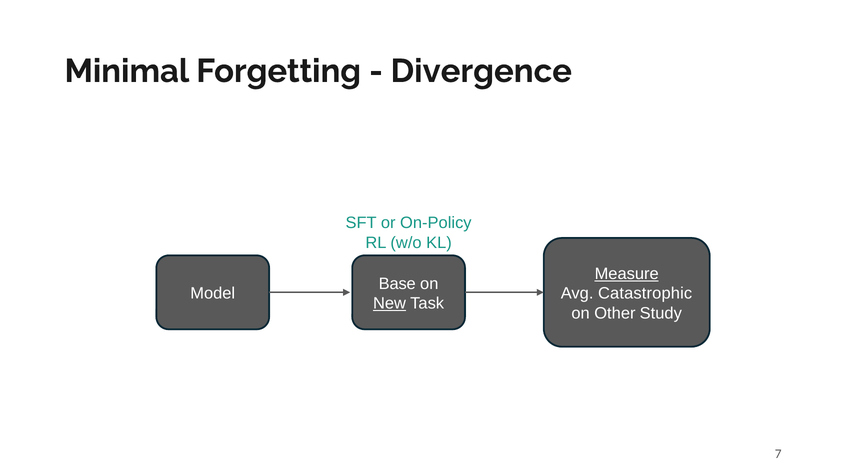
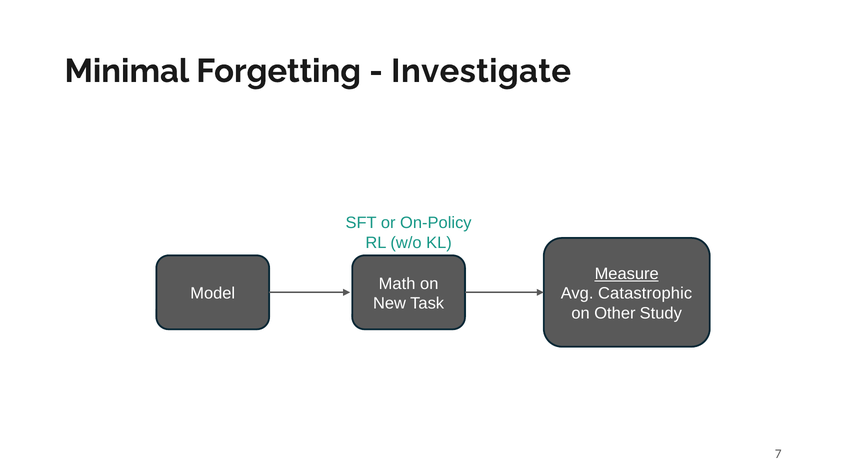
Divergence: Divergence -> Investigate
Base: Base -> Math
New underline: present -> none
